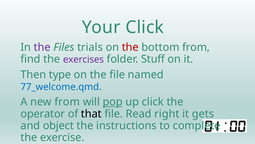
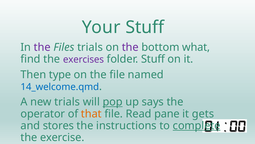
Your Click: Click -> Stuff
the at (130, 47) colour: red -> purple
bottom from: from -> what
77_welcome.qmd: 77_welcome.qmd -> 14_welcome.qmd
new from: from -> trials
up click: click -> says
that colour: black -> orange
right: right -> pane
object: object -> stores
complete underline: none -> present
